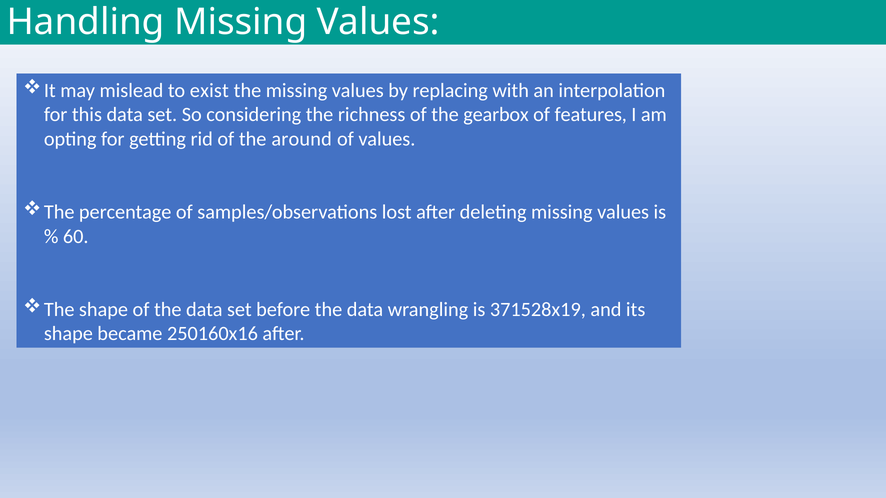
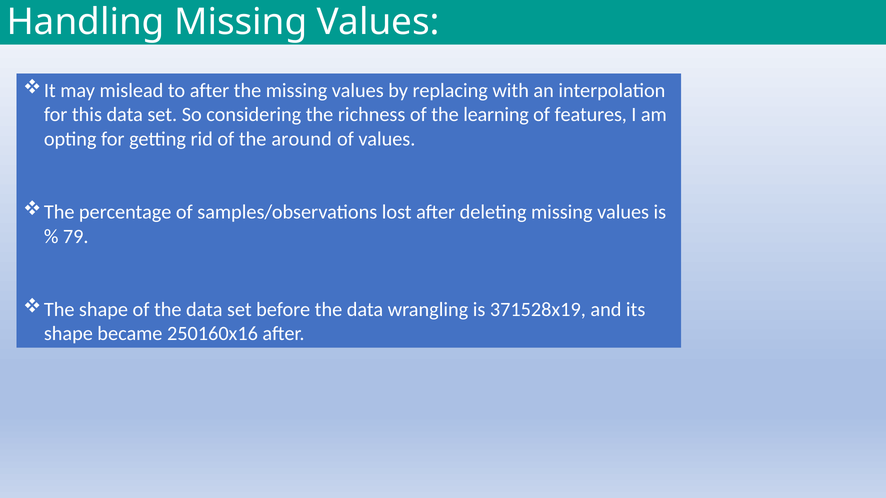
to exist: exist -> after
gearbox: gearbox -> learning
60: 60 -> 79
